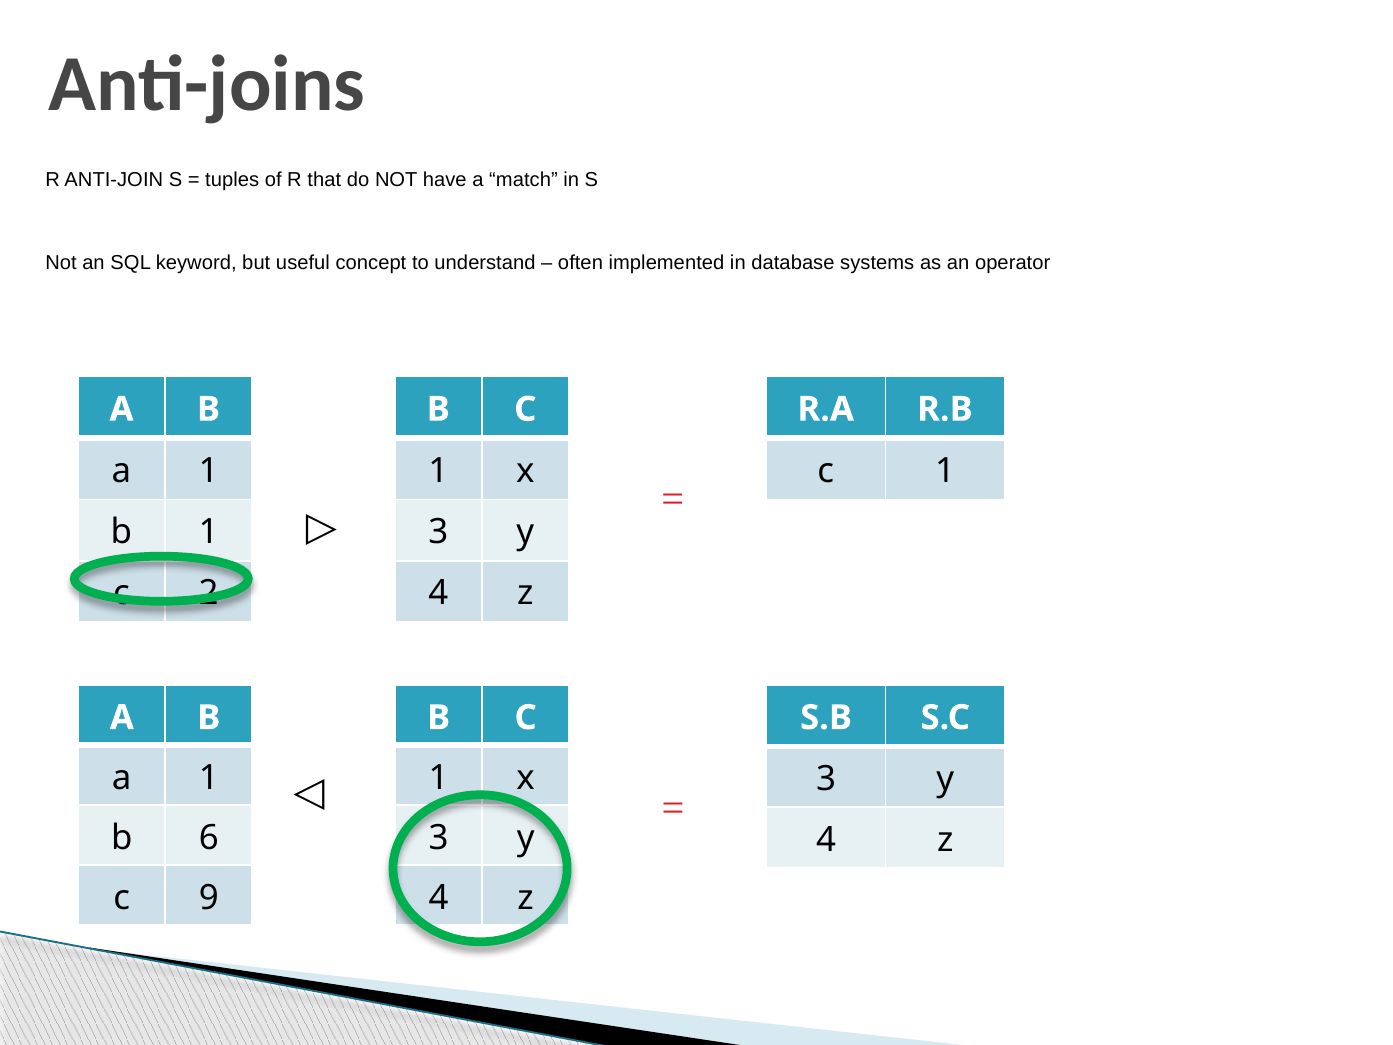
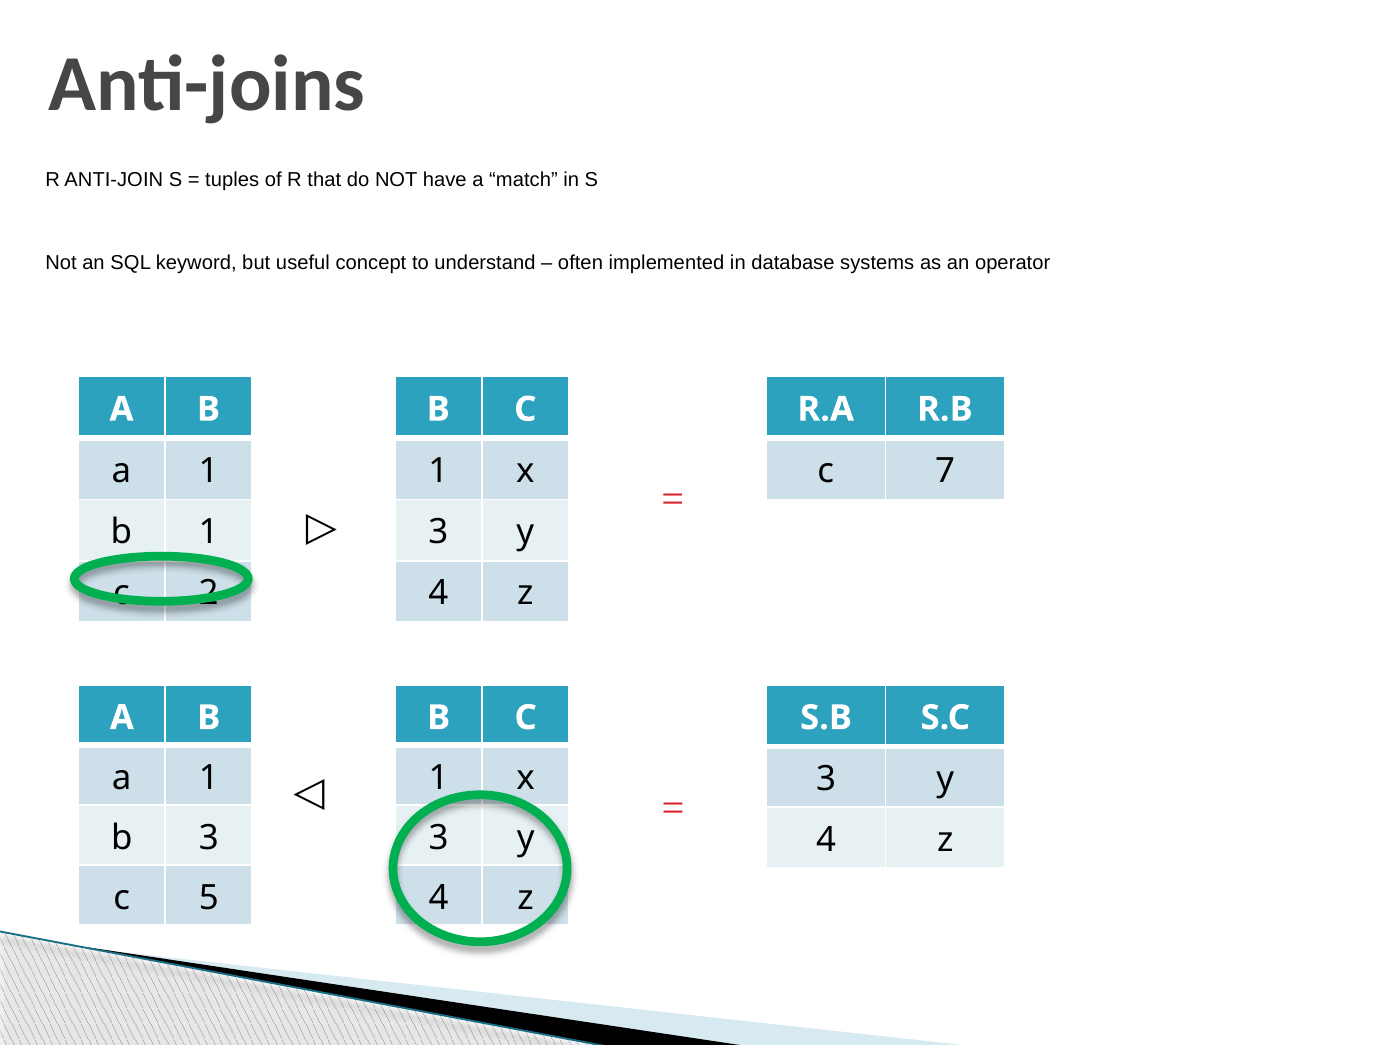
1 at (945, 471): 1 -> 7
b 6: 6 -> 3
9: 9 -> 5
